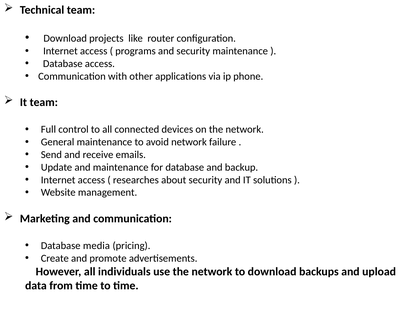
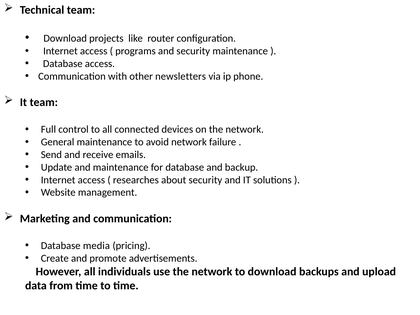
applications: applications -> newsletters
